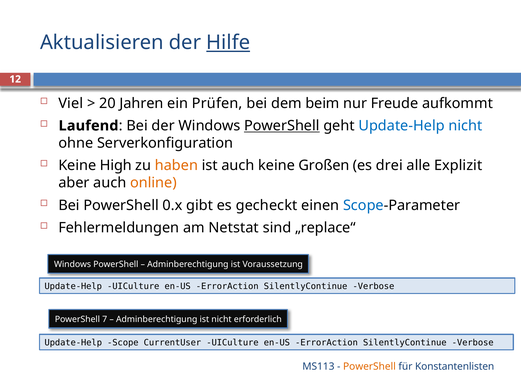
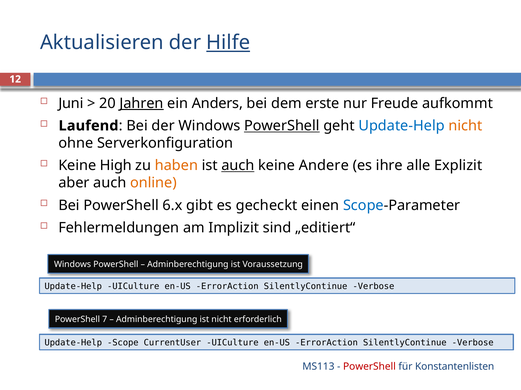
Viel: Viel -> Juni
Jahren underline: none -> present
Prüfen: Prüfen -> Anders
beim: beim -> erste
nicht at (465, 126) colour: blue -> orange
auch at (238, 166) underline: none -> present
Großen: Großen -> Andere
drei: drei -> ihre
0.x: 0.x -> 6.x
Netstat: Netstat -> Implizit
„replace“: „replace“ -> „editiert“
PowerShell at (369, 367) colour: orange -> red
